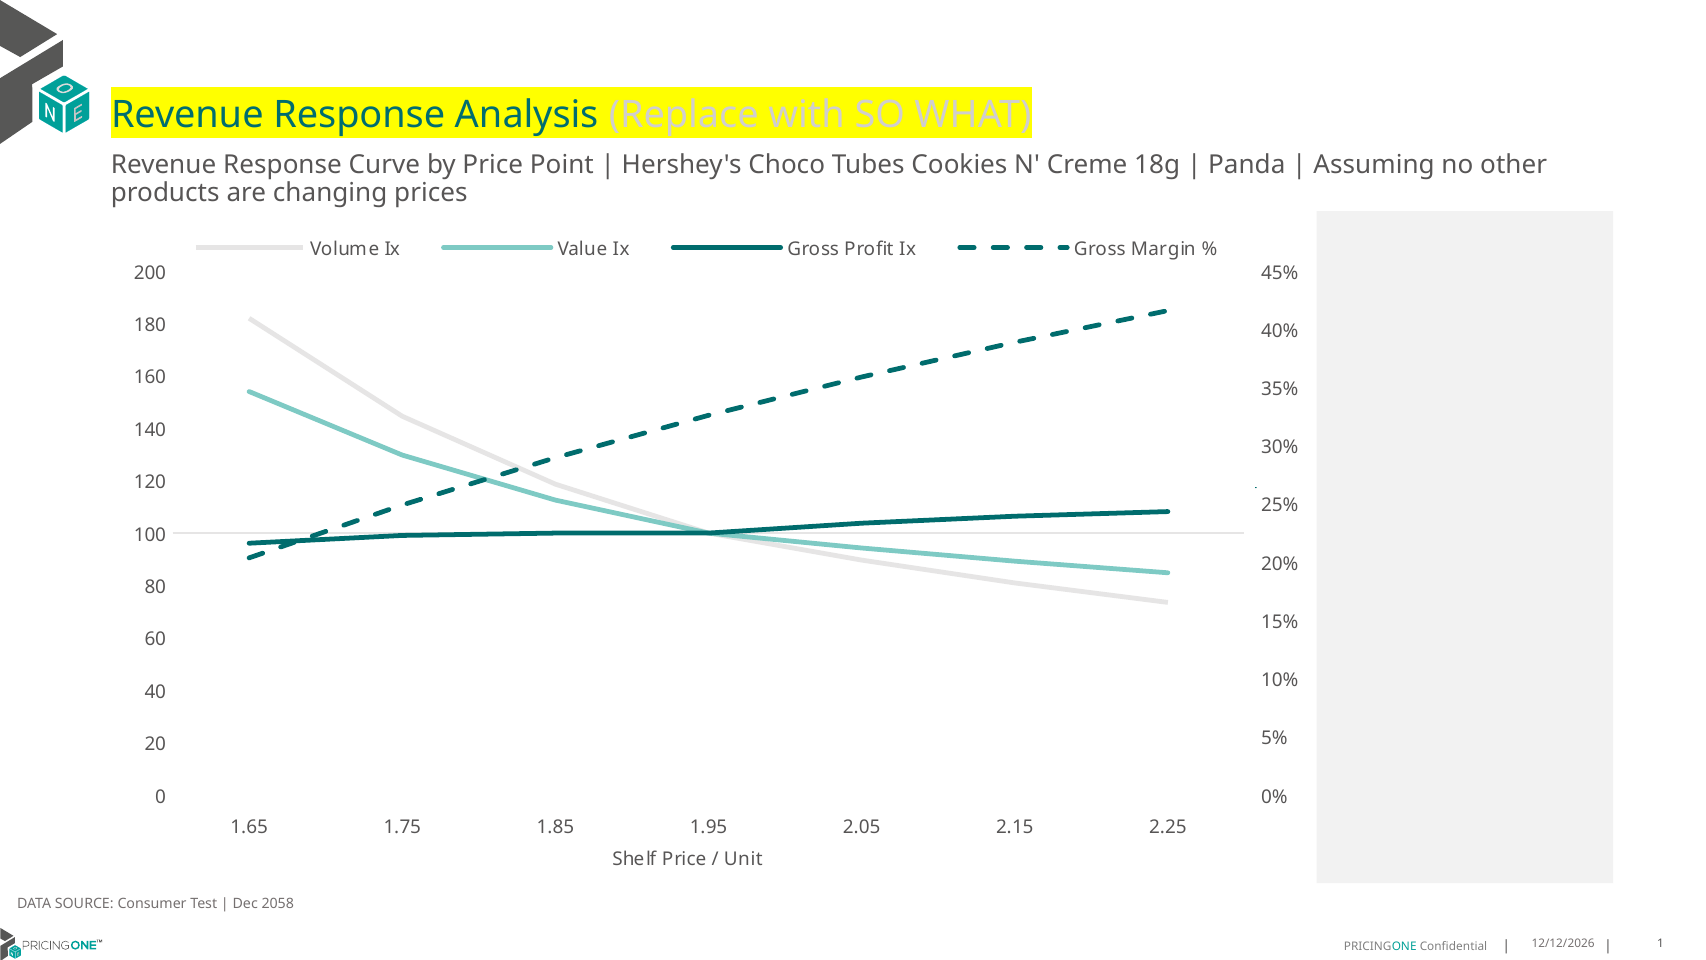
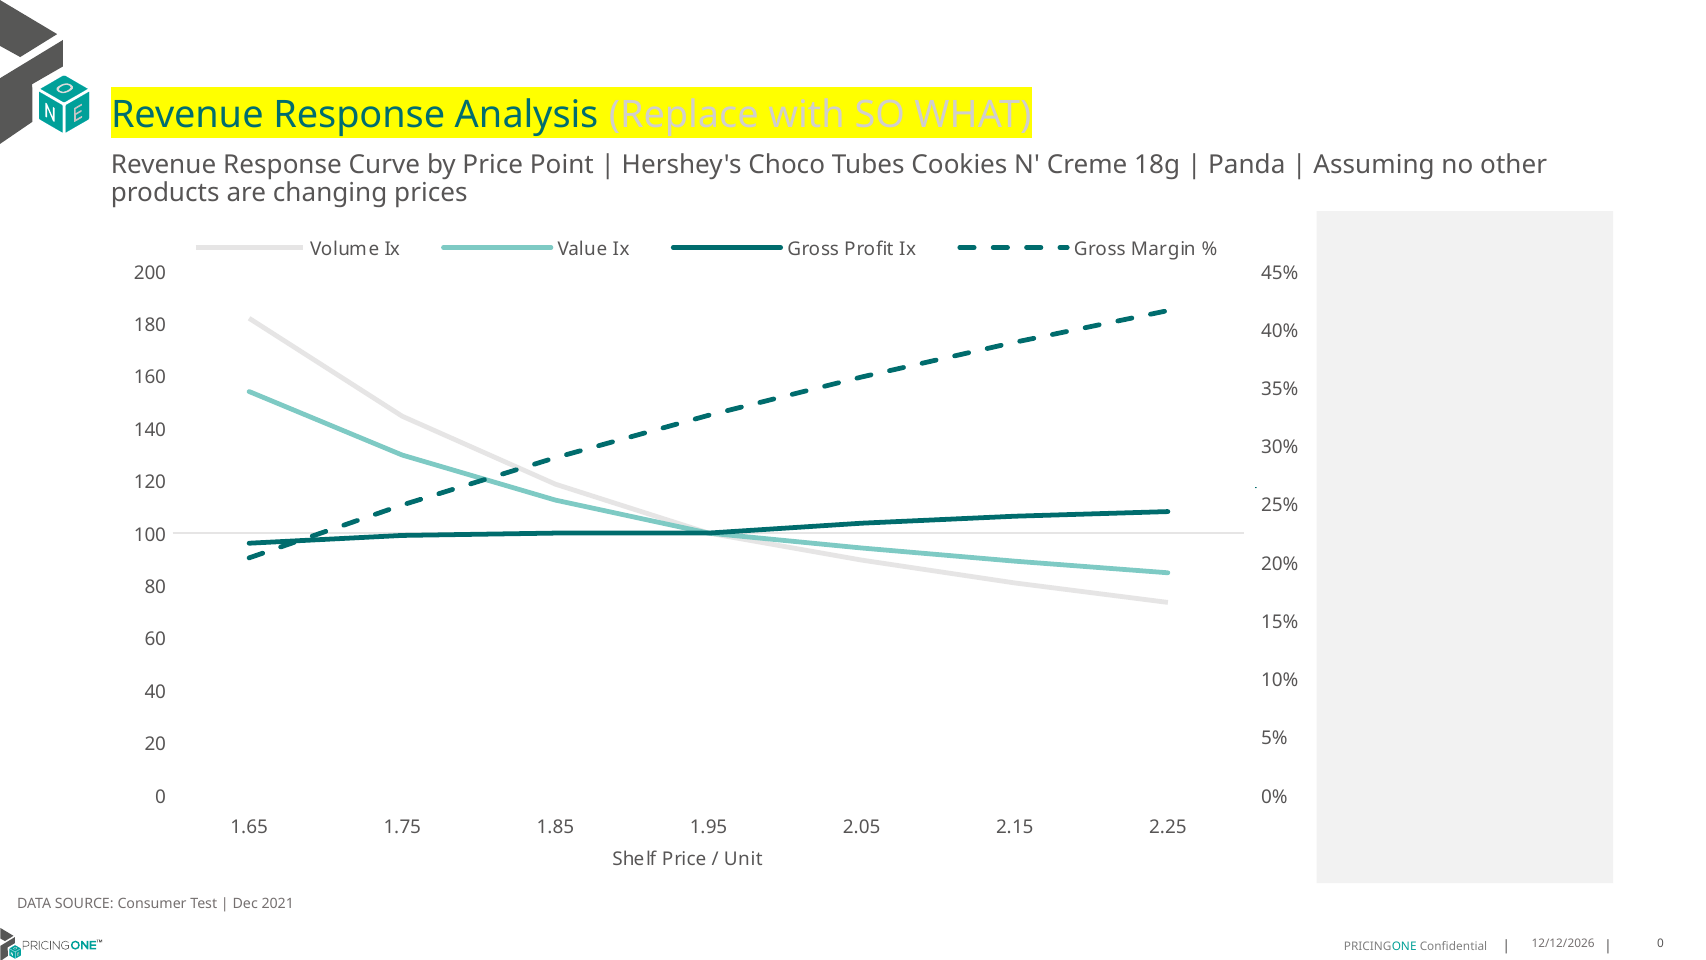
2058: 2058 -> 2021
1 at (1661, 944): 1 -> 0
